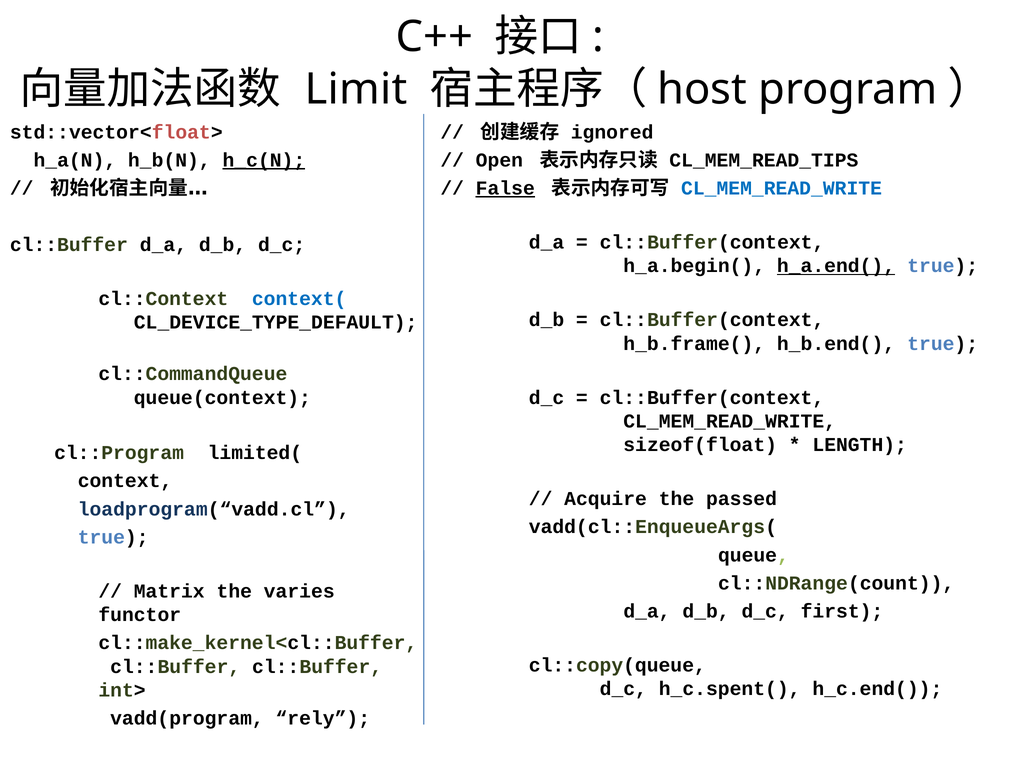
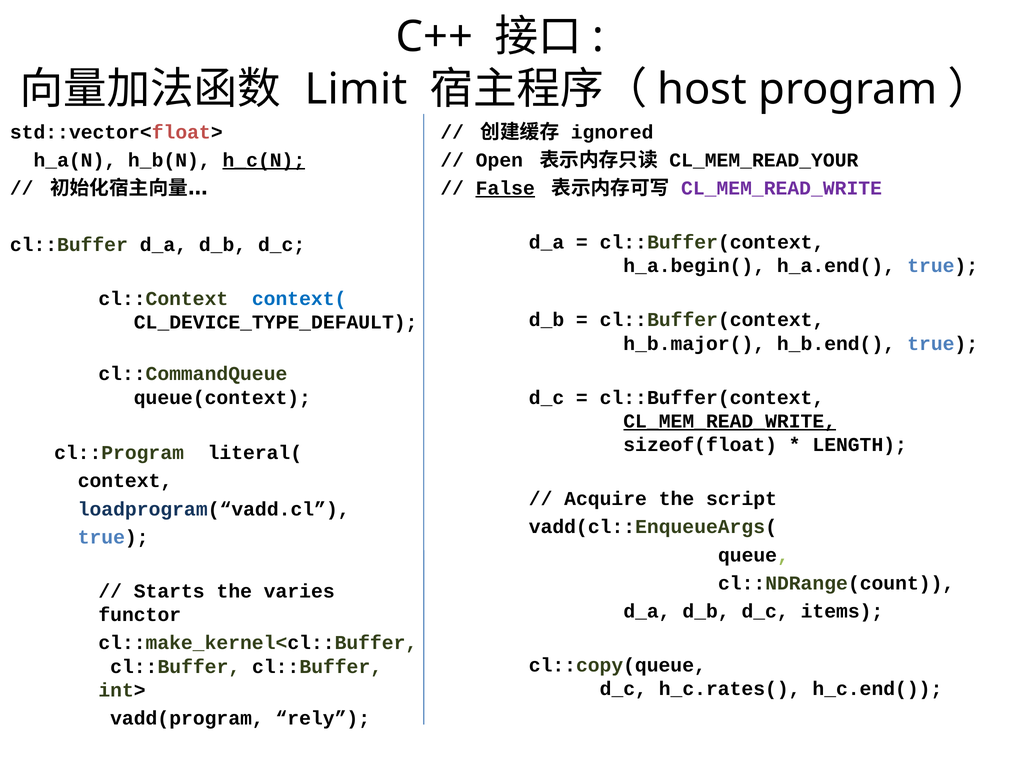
CL_MEM_READ_TIPS: CL_MEM_READ_TIPS -> CL_MEM_READ_YOUR
CL_MEM_READ_WRITE at (782, 188) colour: blue -> purple
h_a.end( underline: present -> none
h_b.frame(: h_b.frame( -> h_b.major(
CL_MEM_READ_WRITE at (730, 421) underline: none -> present
limited(: limited( -> literal(
passed: passed -> script
Matrix: Matrix -> Starts
first: first -> items
h_c.spent(: h_c.spent( -> h_c.rates(
